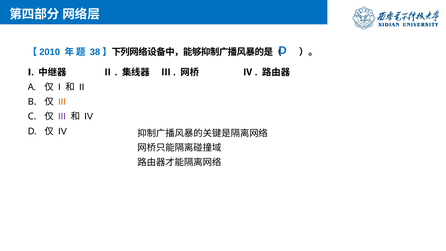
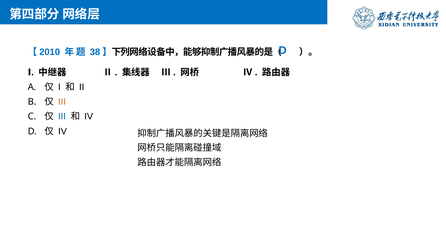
III at (62, 116) colour: purple -> blue
